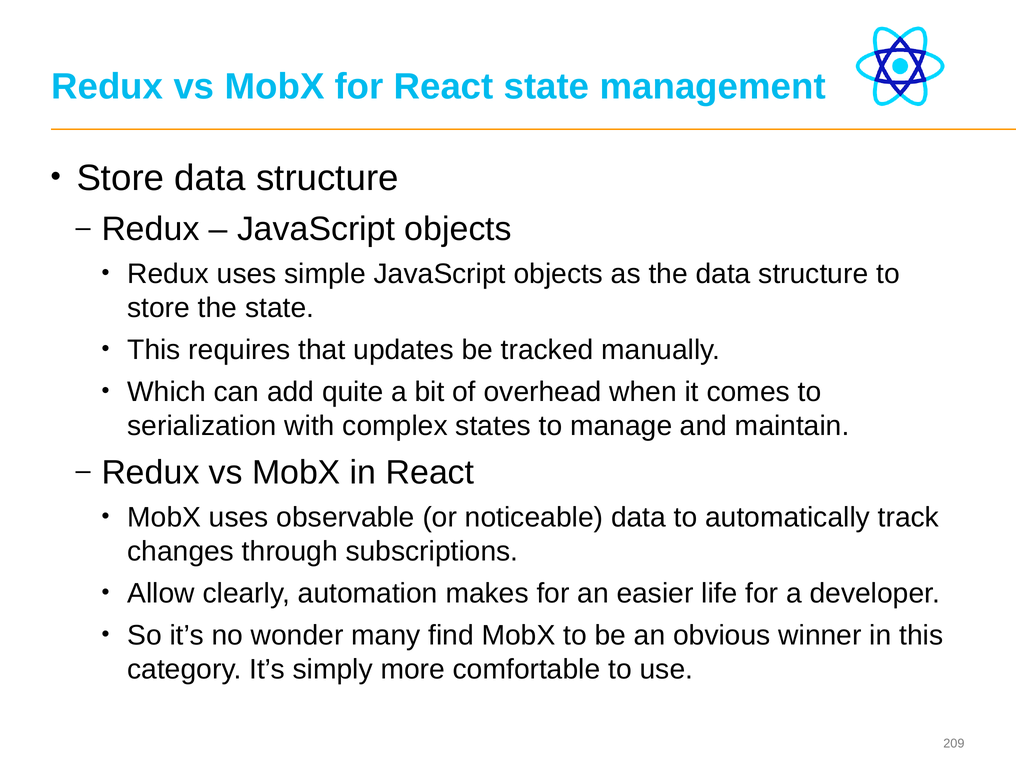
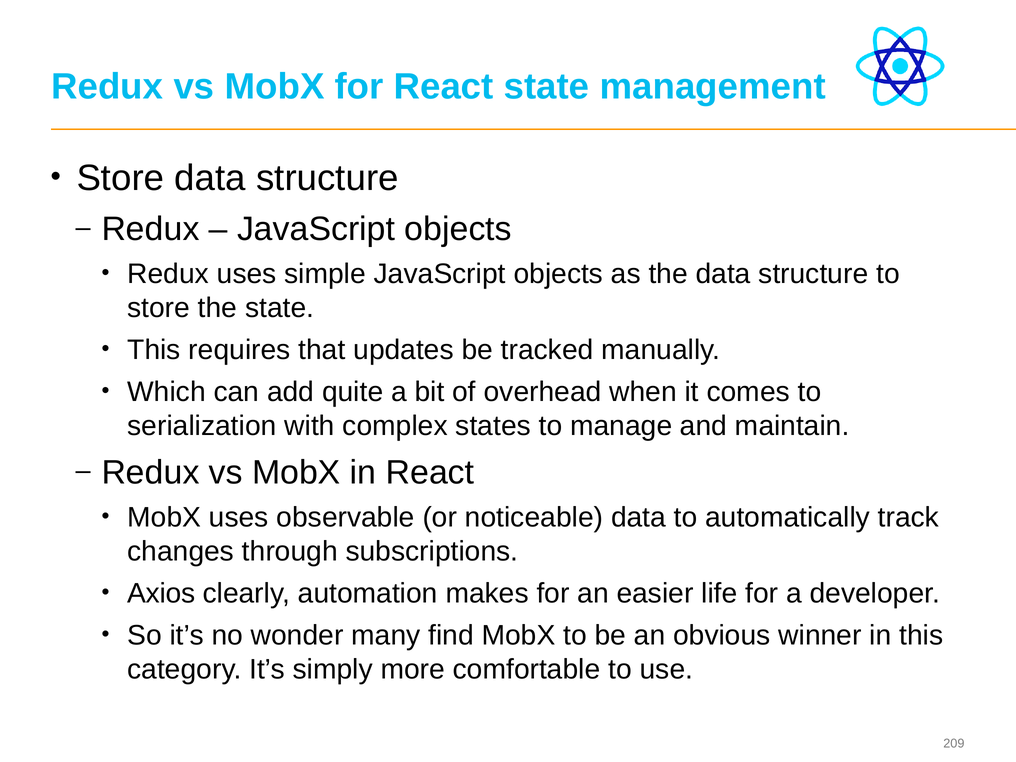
Allow: Allow -> Axios
